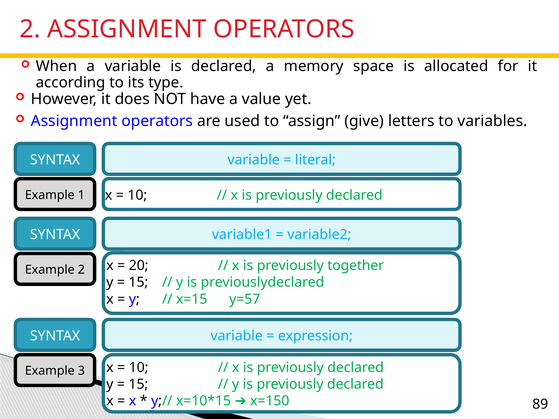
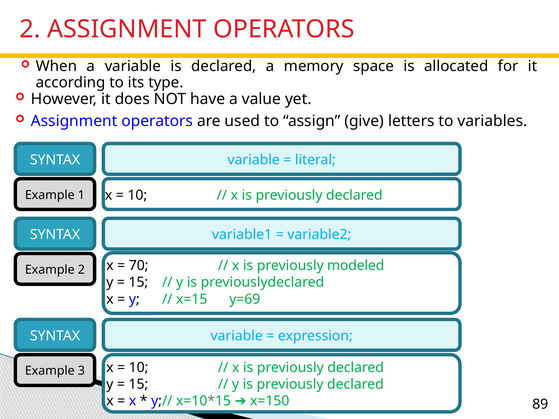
20: 20 -> 70
together: together -> modeled
y=57: y=57 -> y=69
